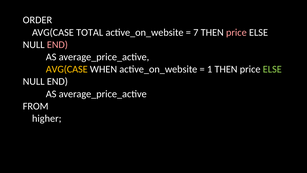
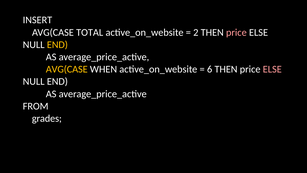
ORDER: ORDER -> INSERT
7: 7 -> 2
END at (57, 45) colour: pink -> yellow
1: 1 -> 6
ELSE at (272, 69) colour: light green -> pink
higher: higher -> grades
